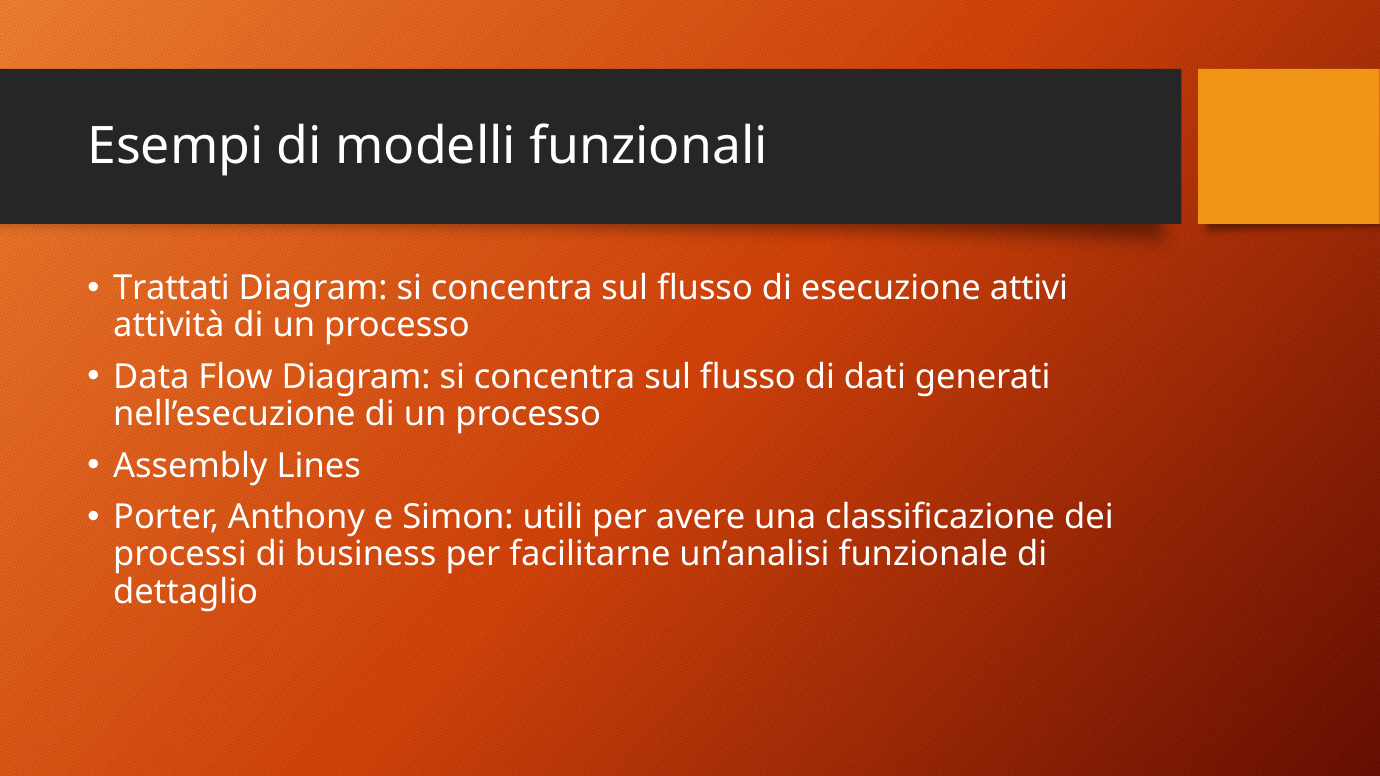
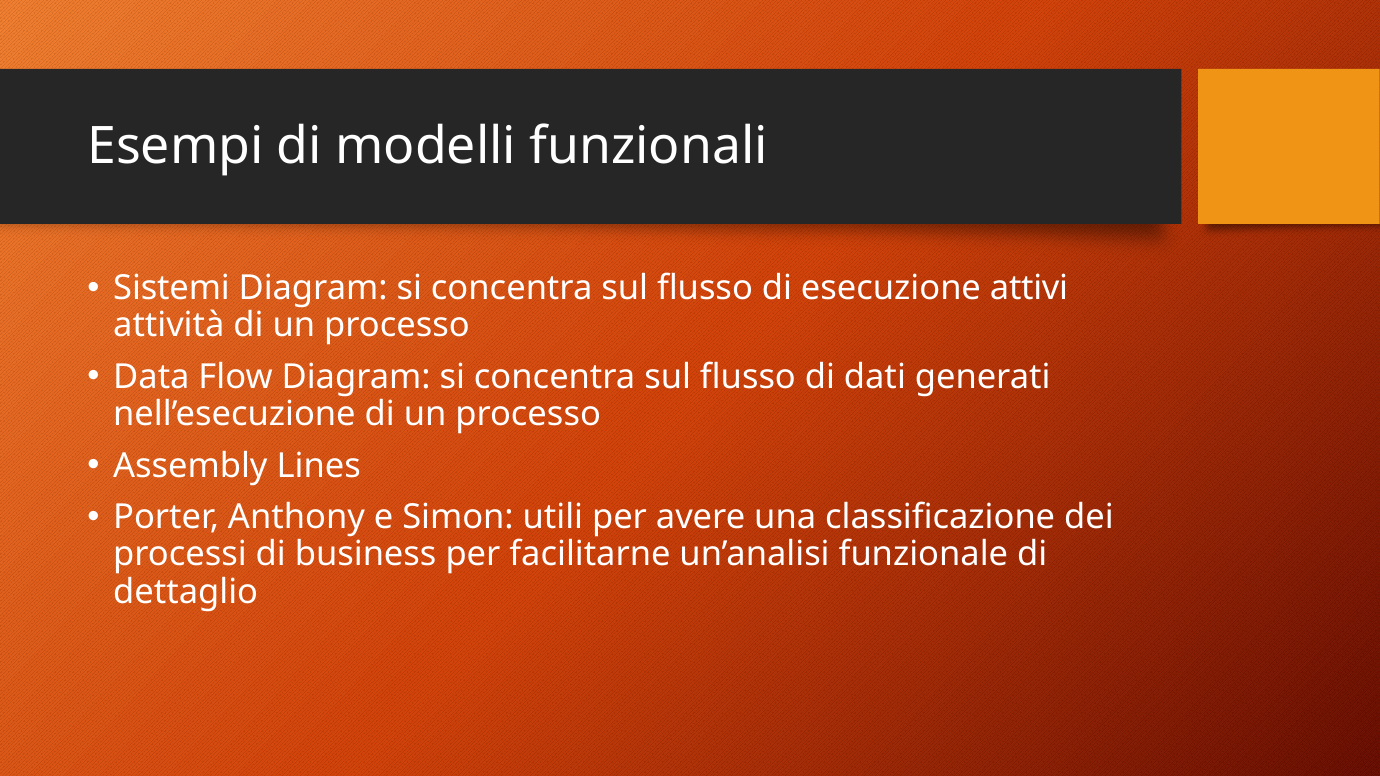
Trattati: Trattati -> Sistemi
